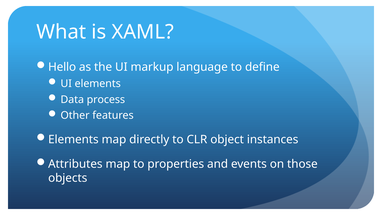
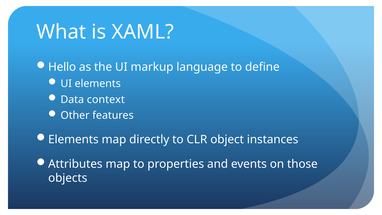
process: process -> context
